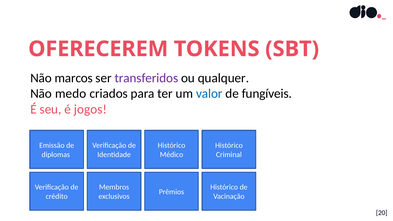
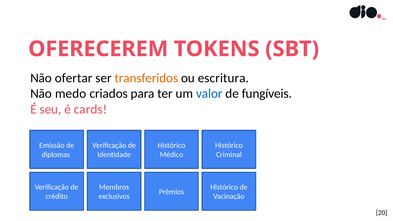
marcos: marcos -> ofertar
transferidos colour: purple -> orange
qualquer: qualquer -> escritura
jogos: jogos -> cards
